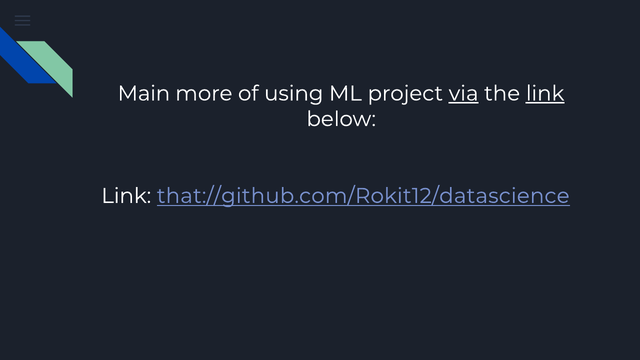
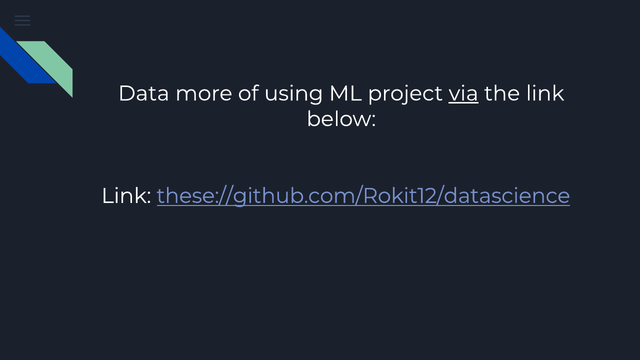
Main: Main -> Data
link at (545, 93) underline: present -> none
that://github.com/Rokit12/datascience: that://github.com/Rokit12/datascience -> these://github.com/Rokit12/datascience
